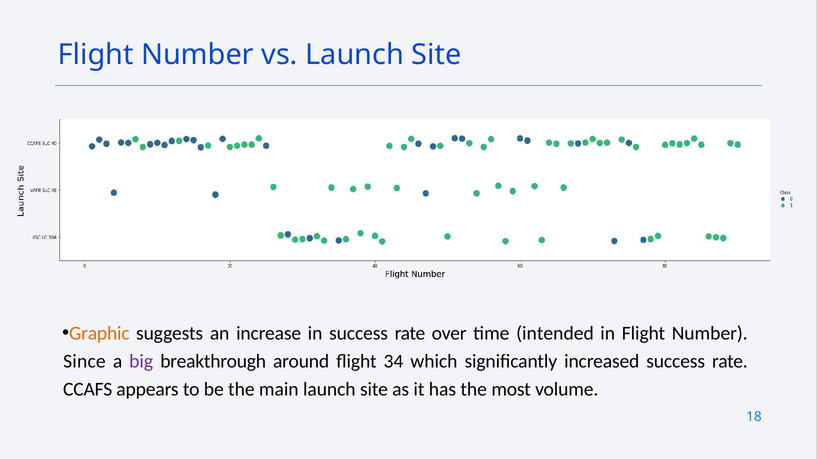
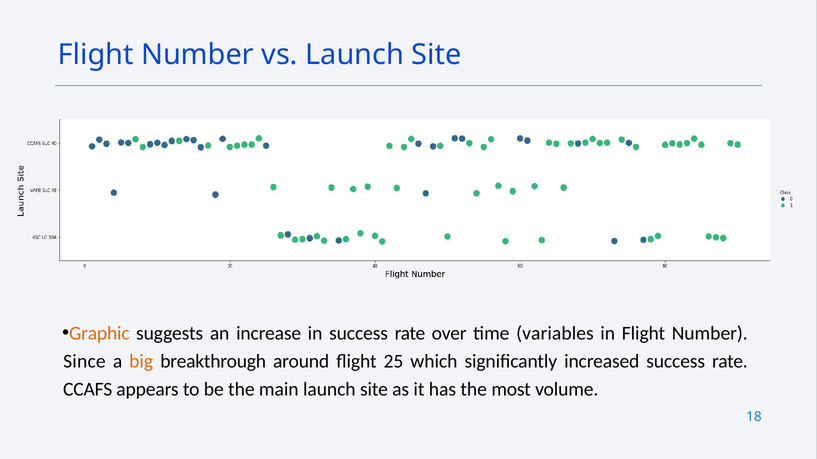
intended: intended -> variables
big colour: purple -> orange
34: 34 -> 25
